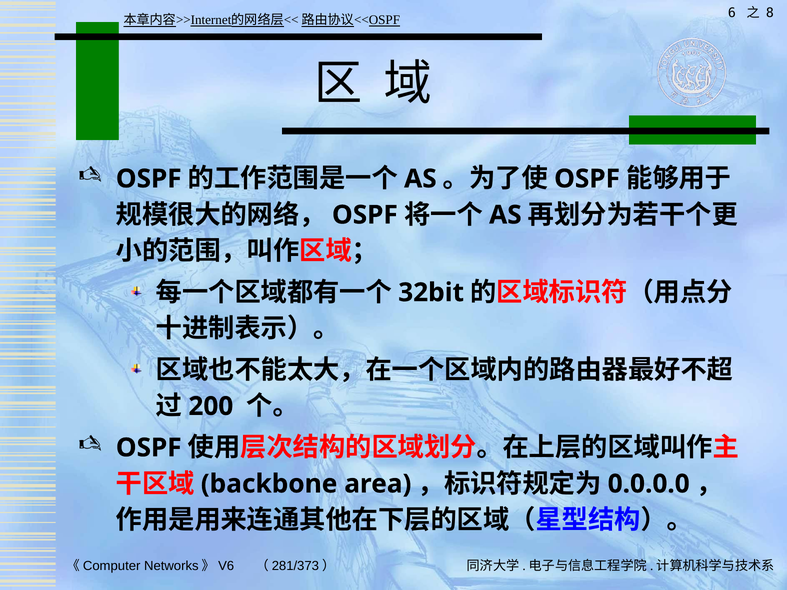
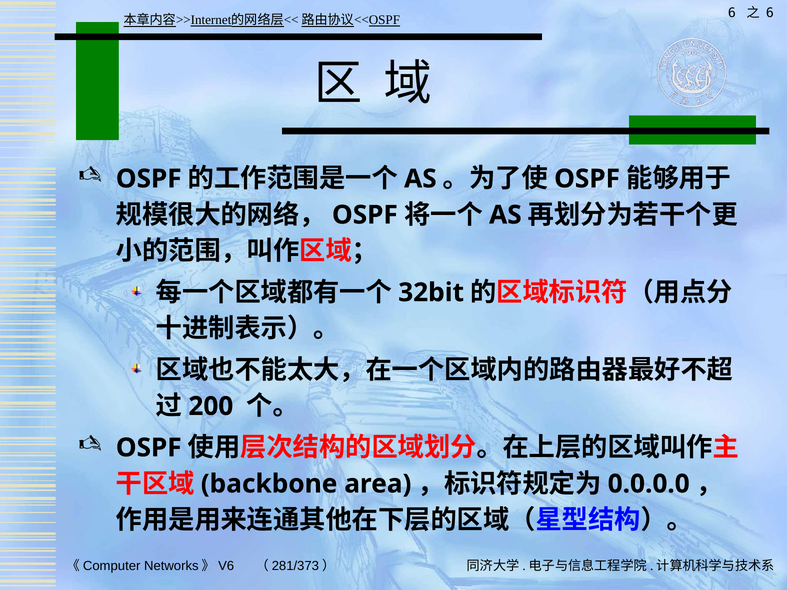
8 at (770, 13): 8 -> 6
